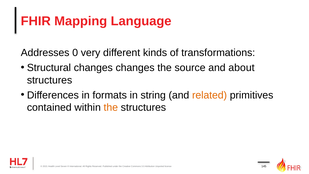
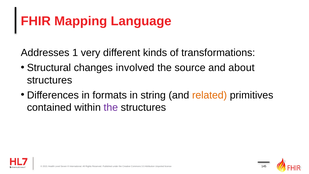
0: 0 -> 1
changes changes: changes -> involved
the at (111, 107) colour: orange -> purple
